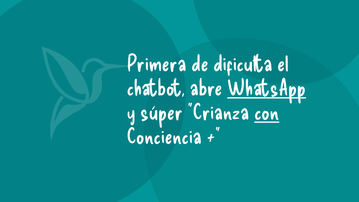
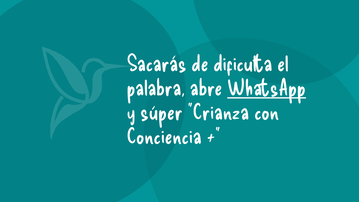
Primera: Primera -> Sacarás
chatbot: chatbot -> palabra
con underline: present -> none
